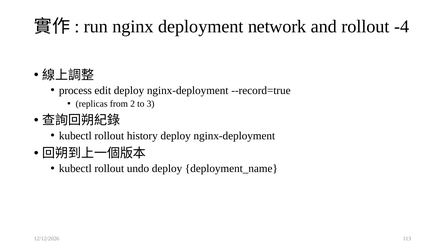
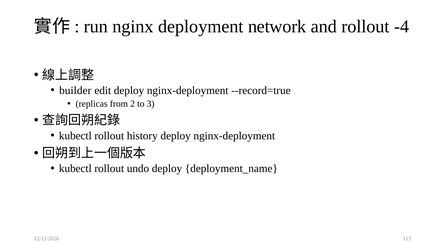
process: process -> builder
